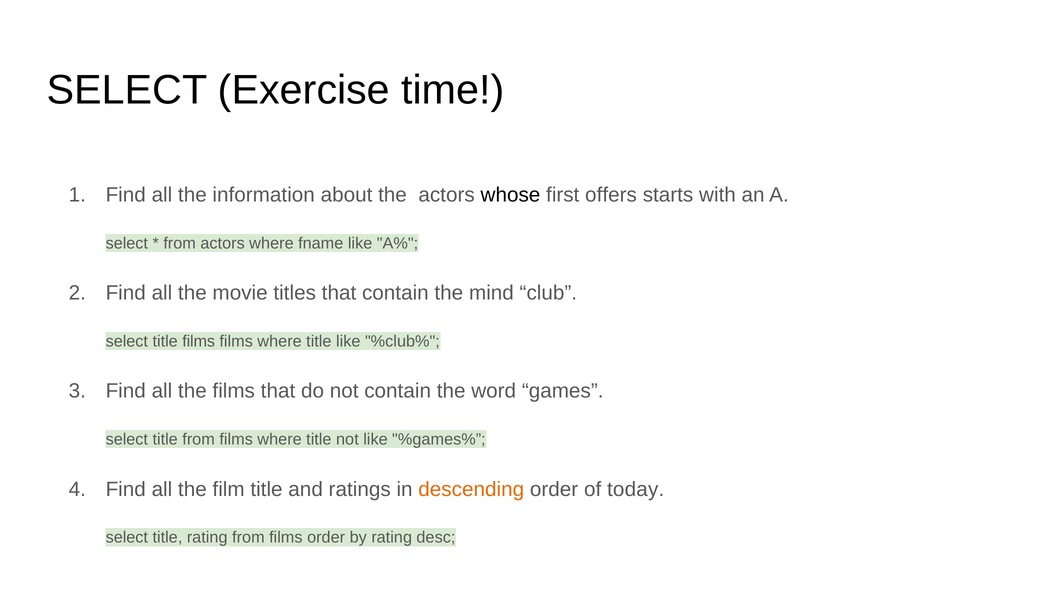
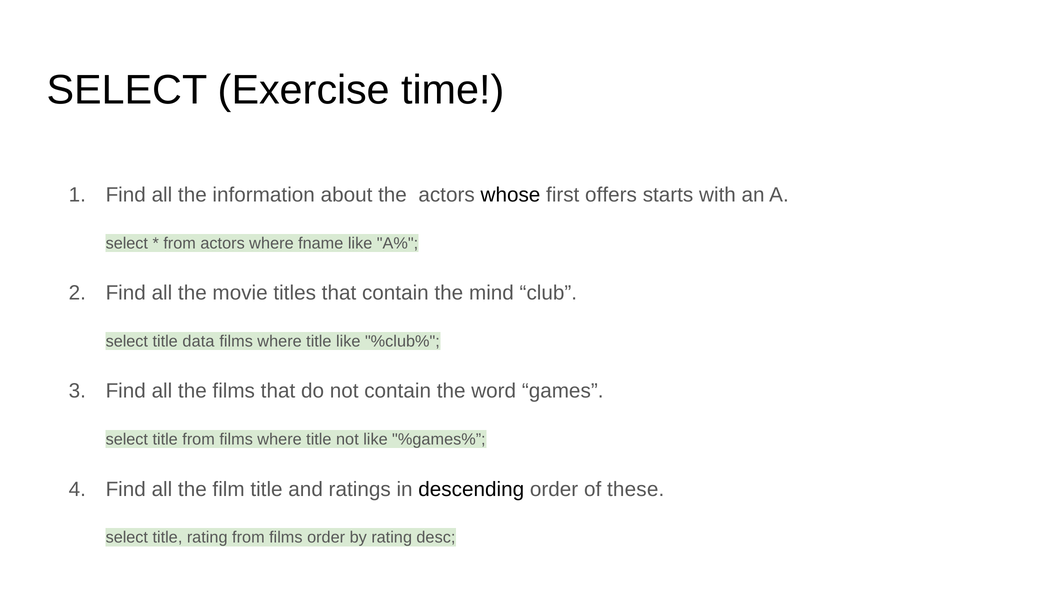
title films: films -> data
descending colour: orange -> black
today: today -> these
